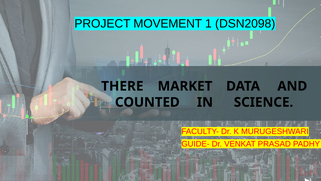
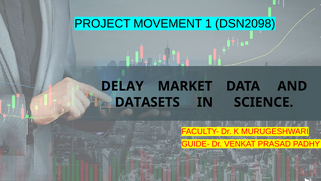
THERE: THERE -> DELAY
COUNTED: COUNTED -> DATASETS
